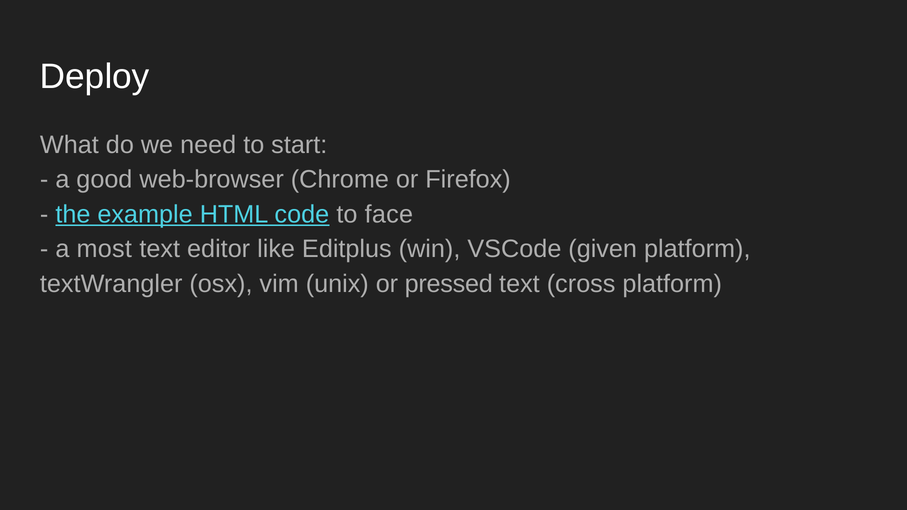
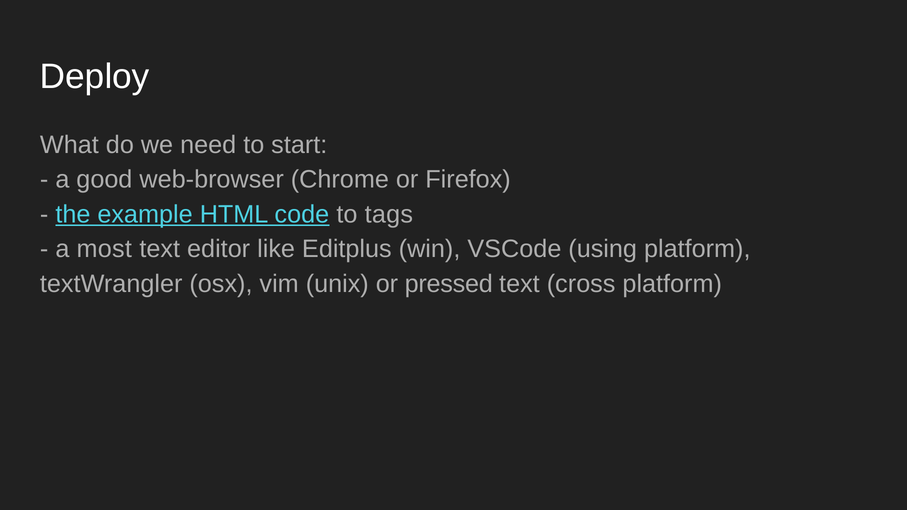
face: face -> tags
given: given -> using
